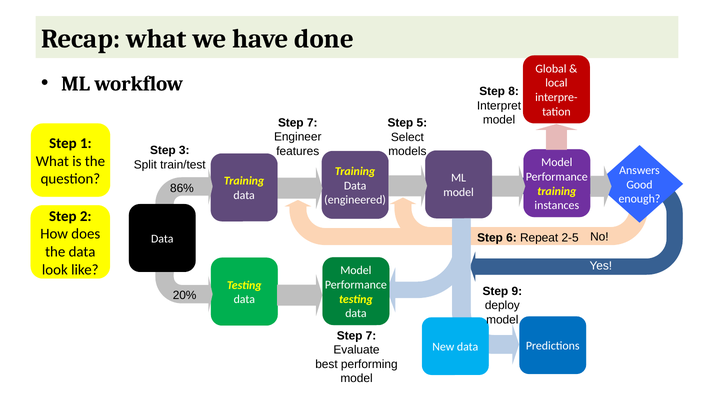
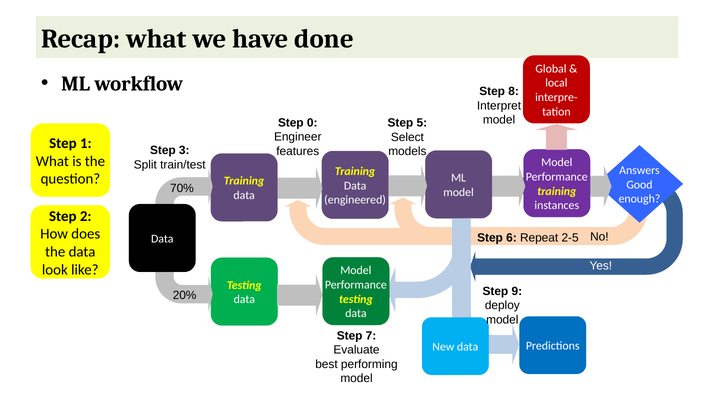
7 at (312, 123): 7 -> 0
86%: 86% -> 70%
